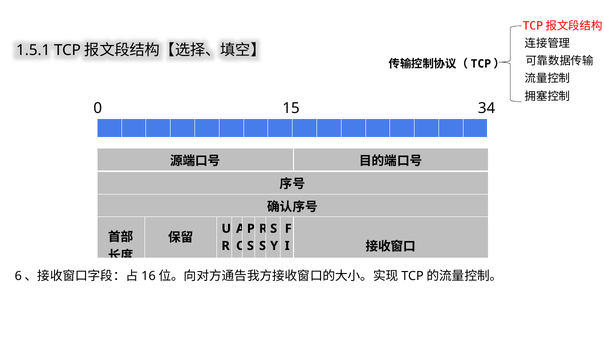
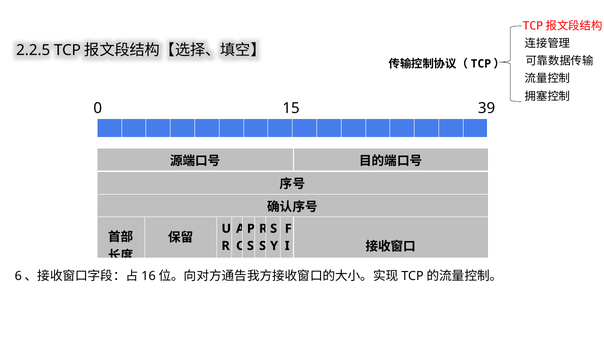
1.5.1: 1.5.1 -> 2.2.5
34: 34 -> 39
